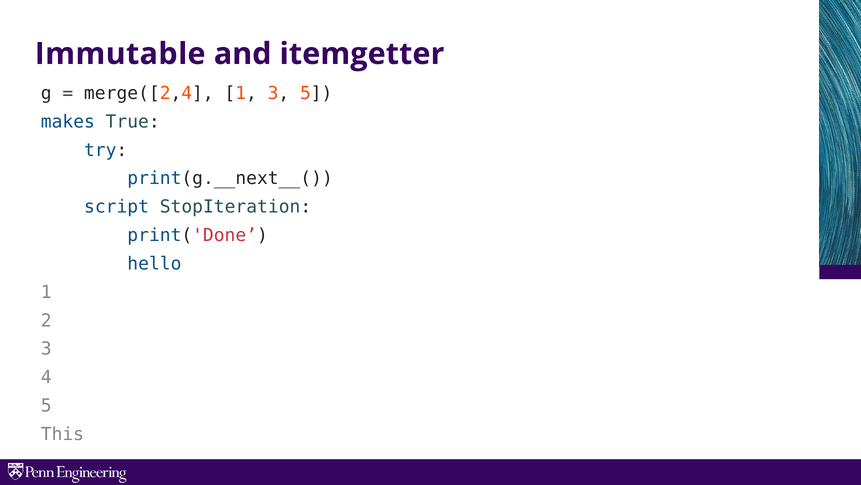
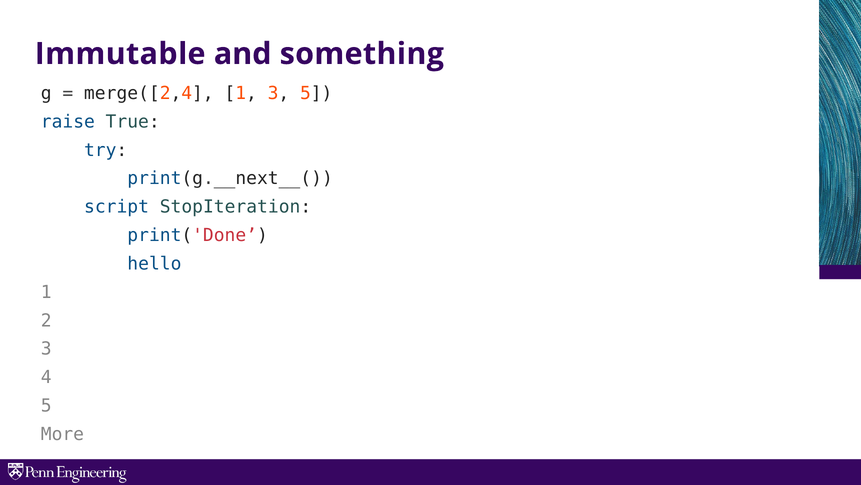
itemgetter: itemgetter -> something
makes: makes -> raise
This: This -> More
